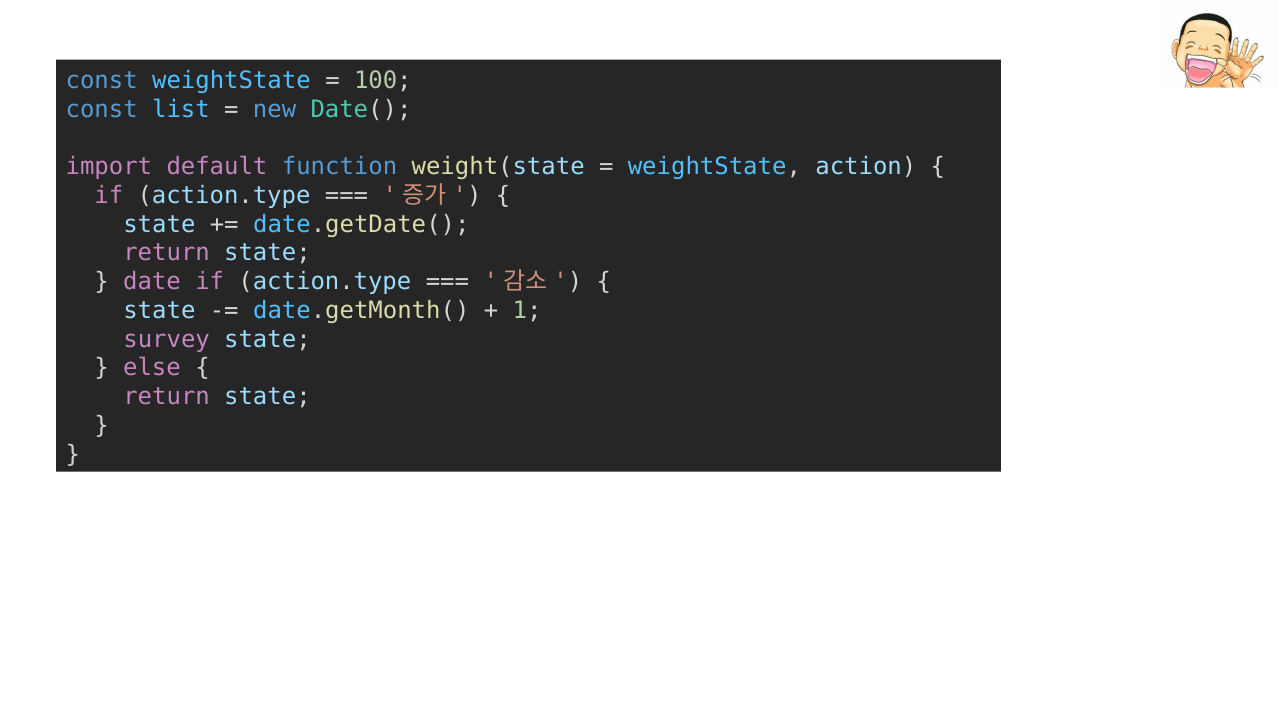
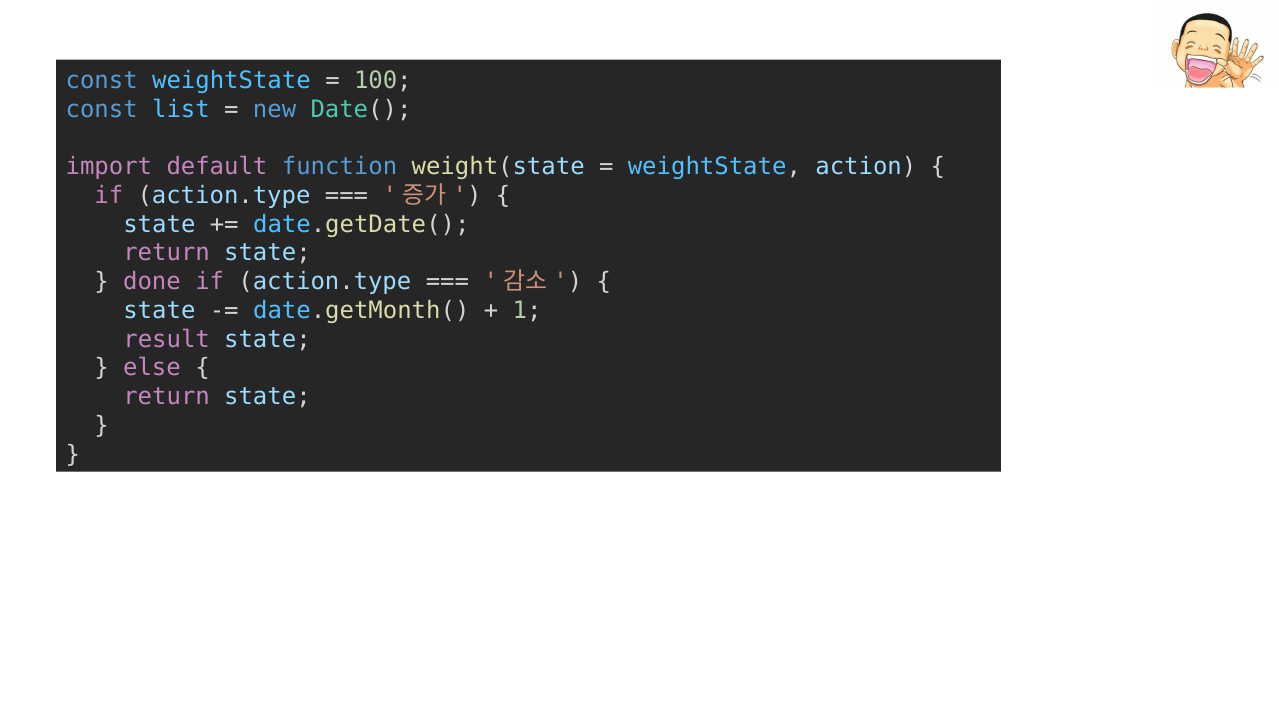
date: date -> done
survey: survey -> result
